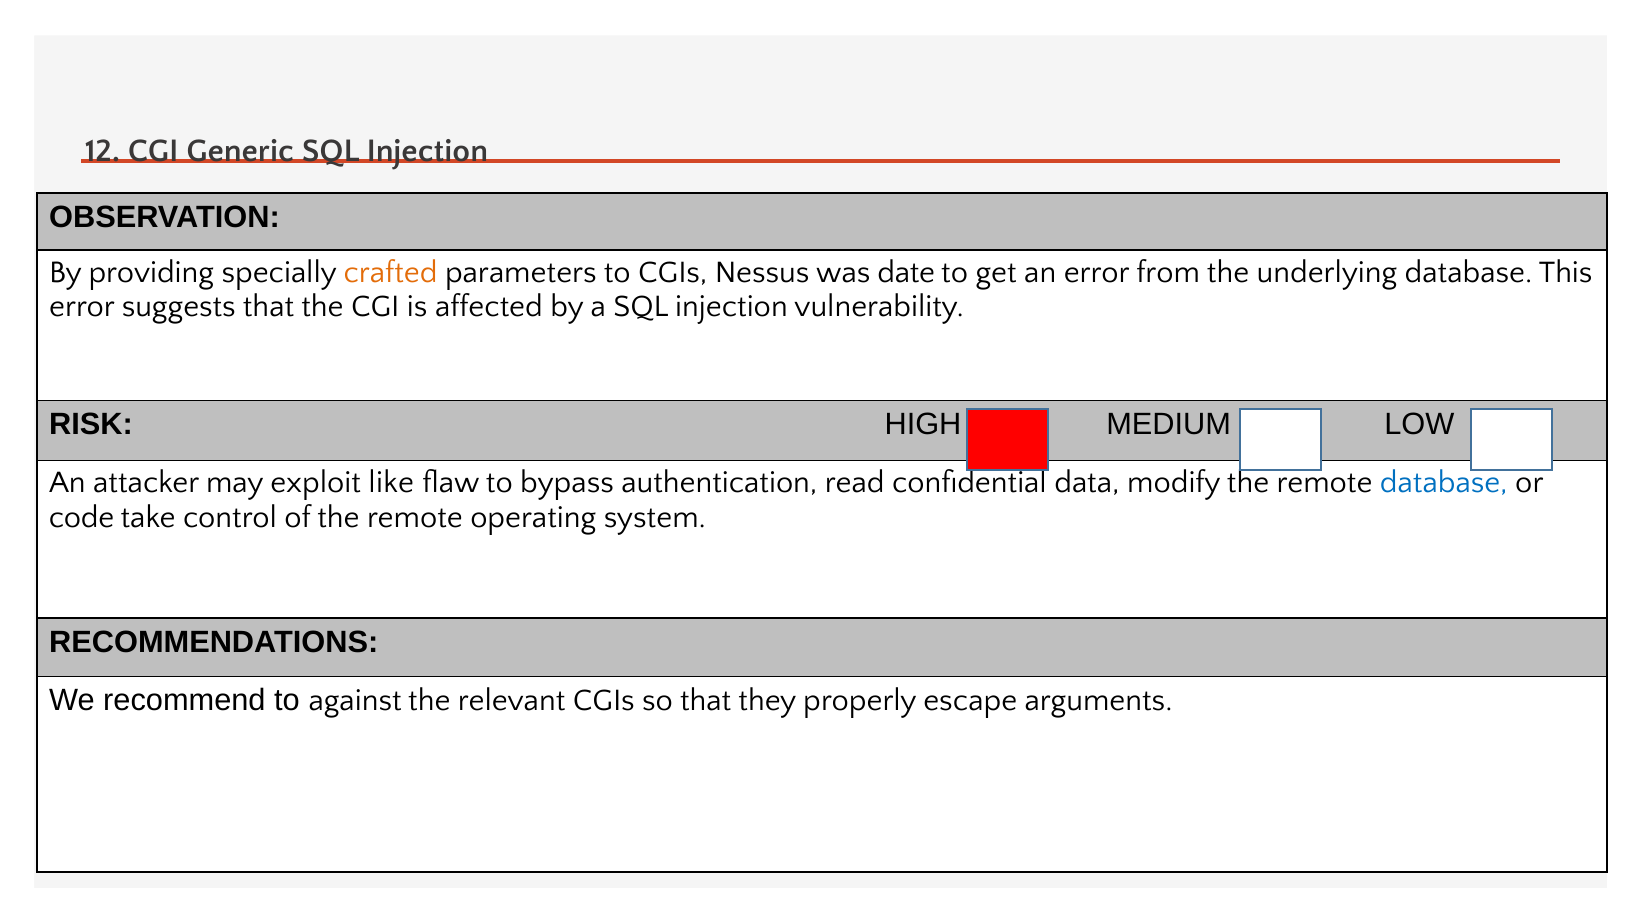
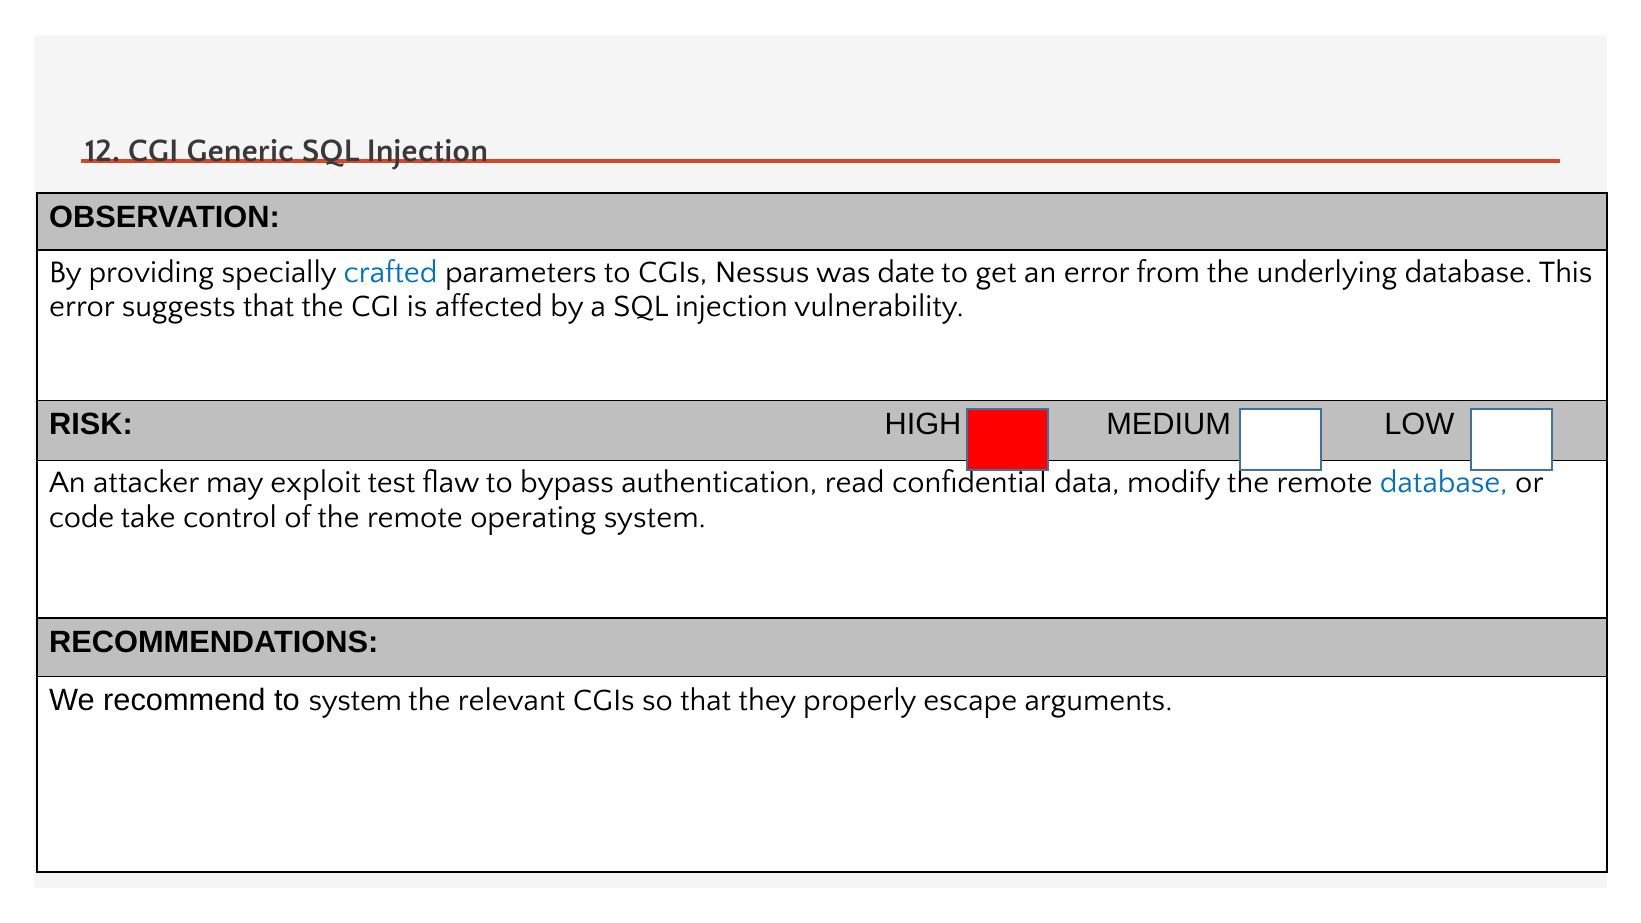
crafted colour: orange -> blue
like: like -> test
to against: against -> system
